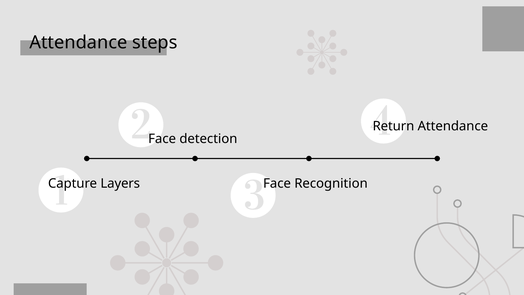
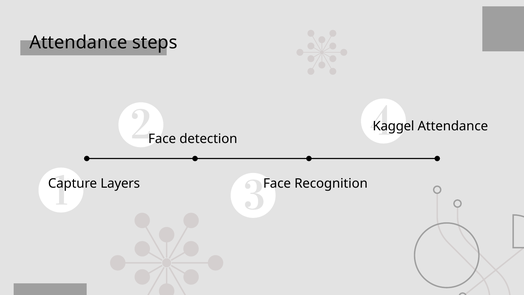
Return: Return -> Kaggel
